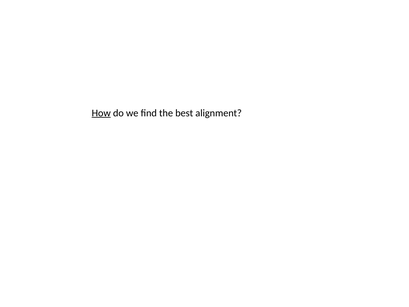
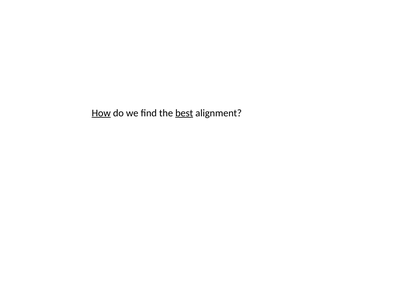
best underline: none -> present
